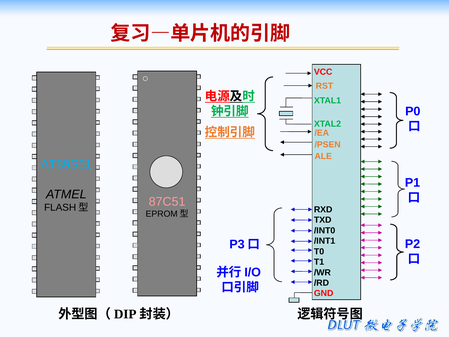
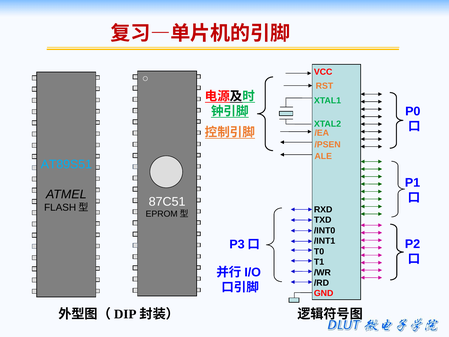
87C51 colour: pink -> white
